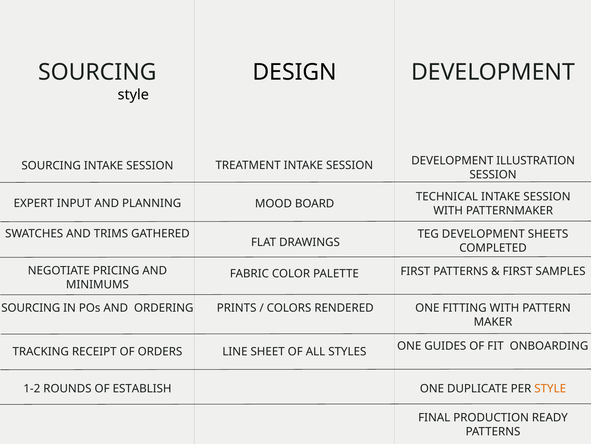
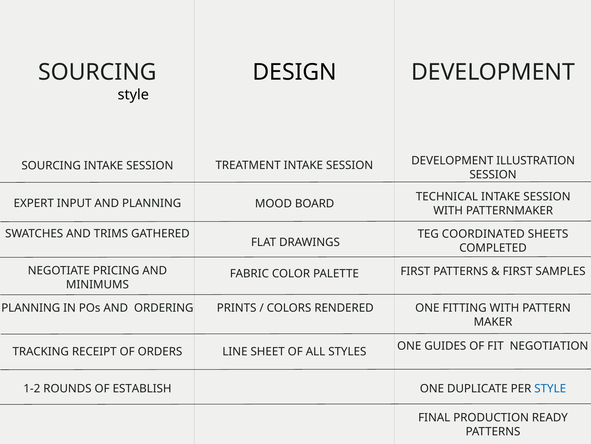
TEG DEVELOPMENT: DEVELOPMENT -> COORDINATED
SOURCING at (31, 307): SOURCING -> PLANNING
ONBOARDING: ONBOARDING -> NEGOTIATION
STYLE at (550, 388) colour: orange -> blue
